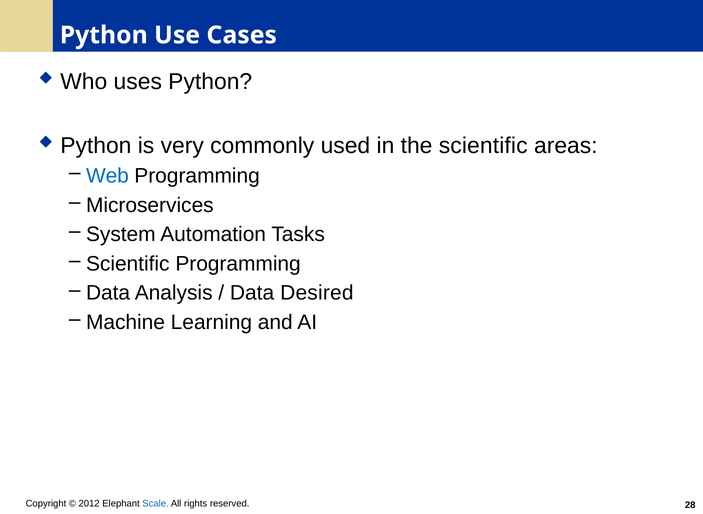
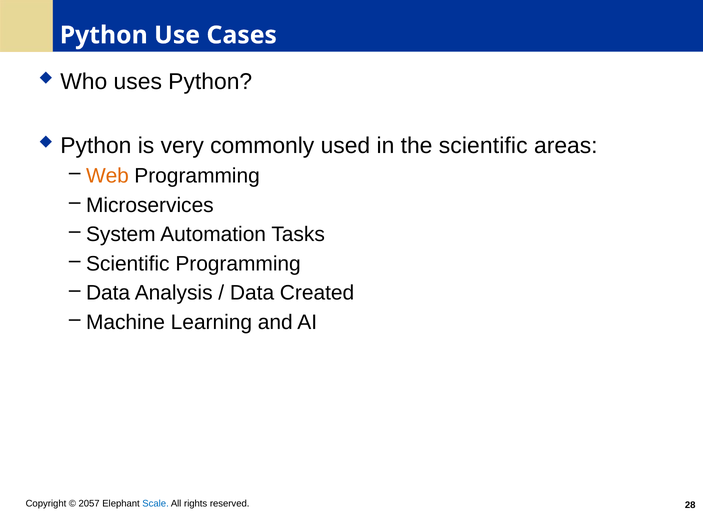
Web colour: blue -> orange
Desired: Desired -> Created
2012: 2012 -> 2057
